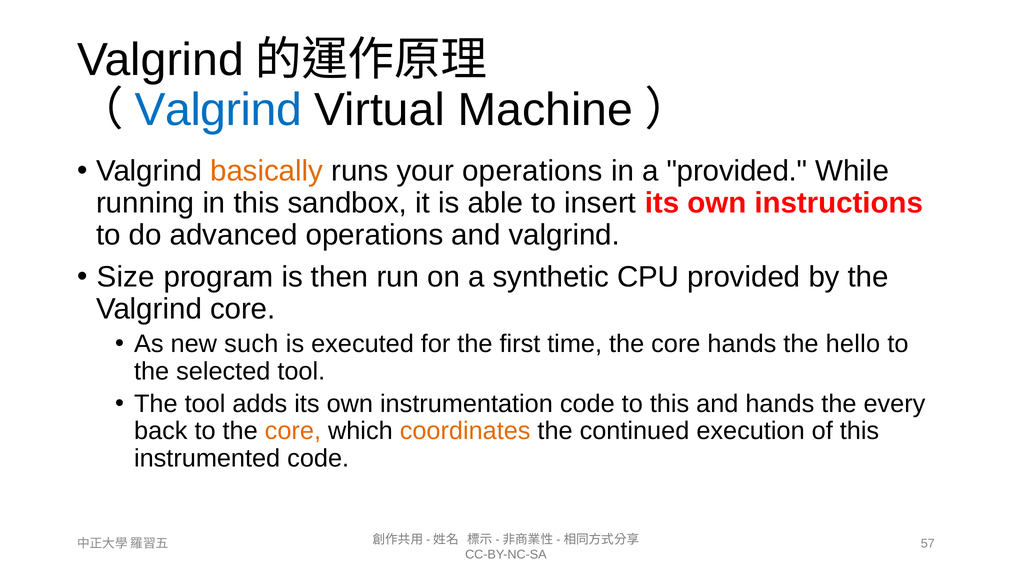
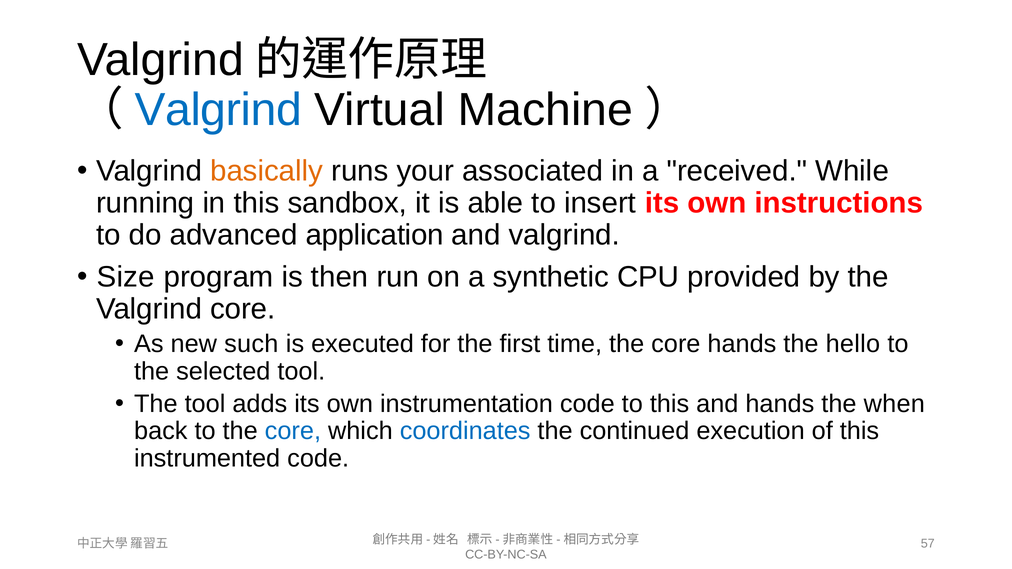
your operations: operations -> associated
a provided: provided -> received
advanced operations: operations -> application
every: every -> when
core at (293, 431) colour: orange -> blue
coordinates colour: orange -> blue
